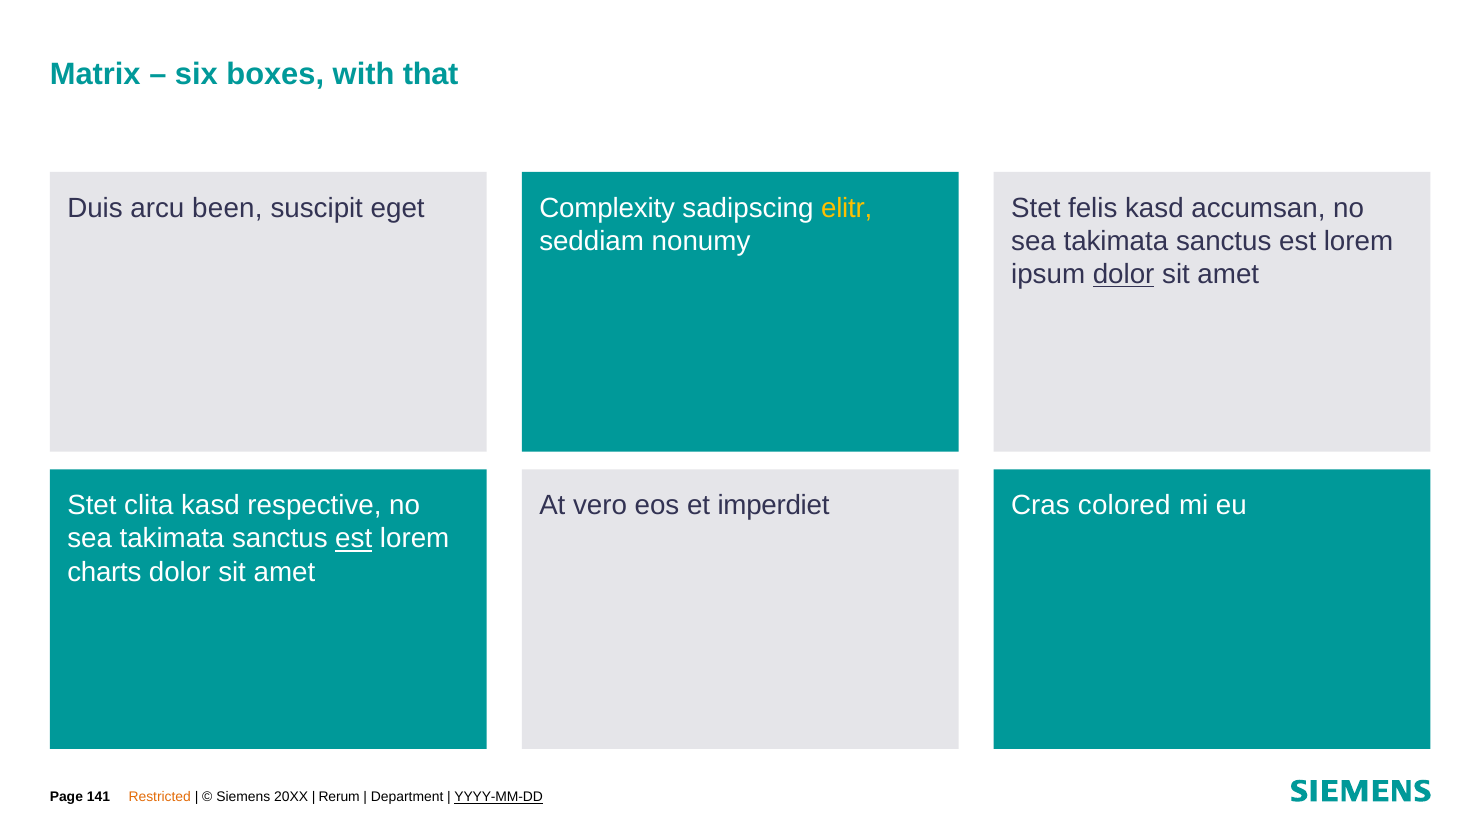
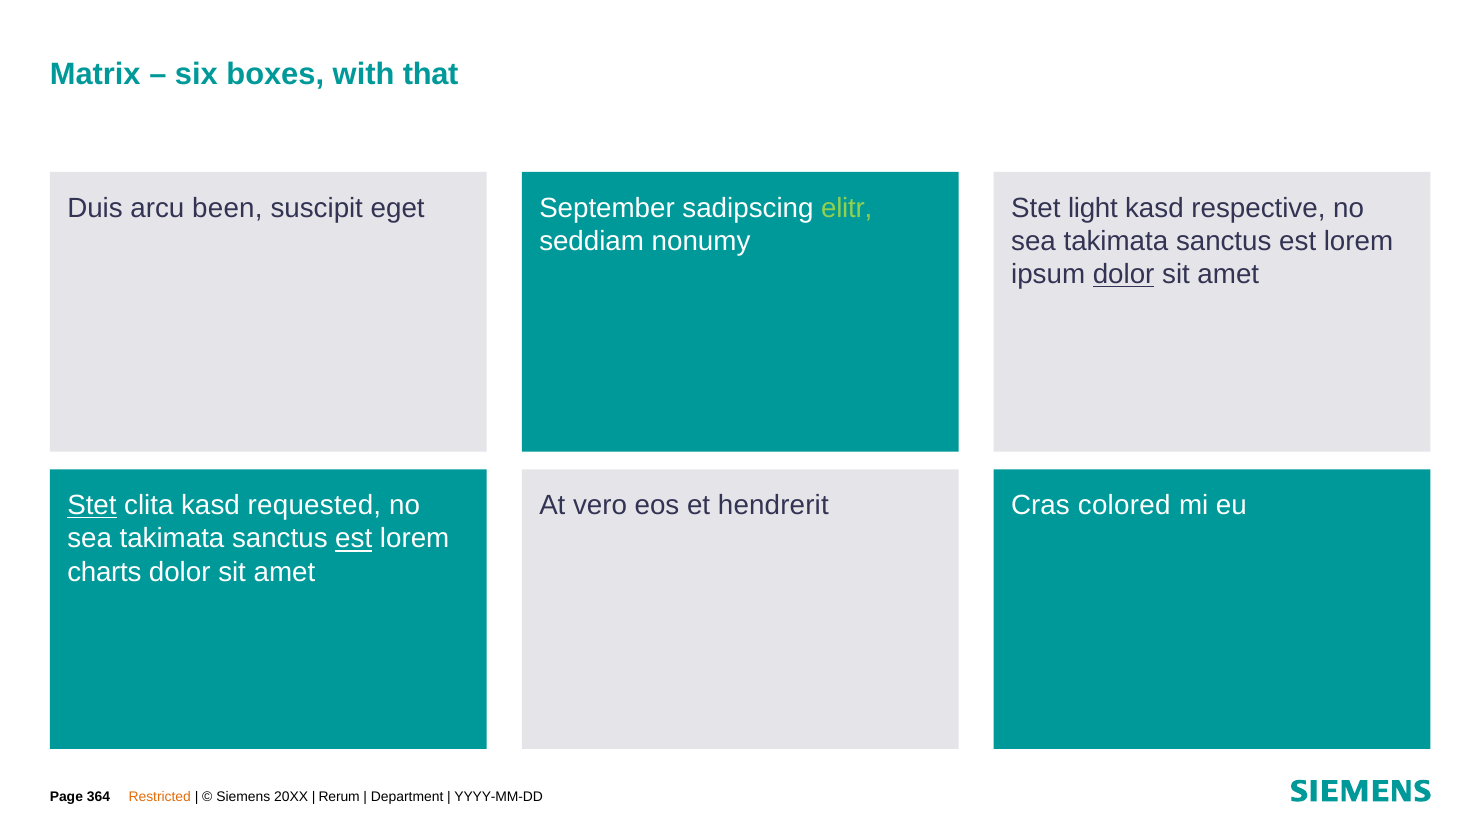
Complexity: Complexity -> September
elitr colour: yellow -> light green
felis: felis -> light
accumsan: accumsan -> respective
Stet at (92, 505) underline: none -> present
respective: respective -> requested
imperdiet: imperdiet -> hendrerit
141: 141 -> 364
YYYY-MM-DD underline: present -> none
